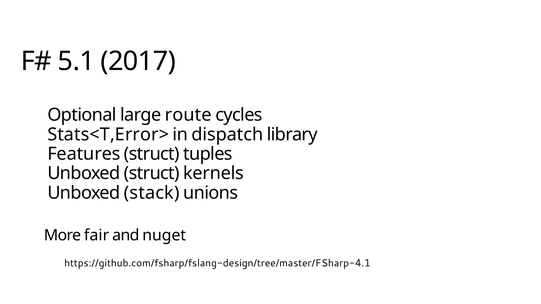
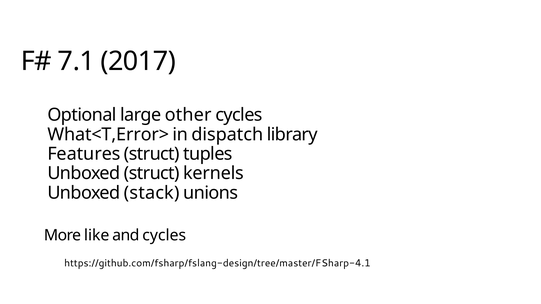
5.1: 5.1 -> 7.1
route: route -> other
Stats<T,Error>: Stats<T,Error> -> What<T,Error>
fair: fair -> like
and nuget: nuget -> cycles
